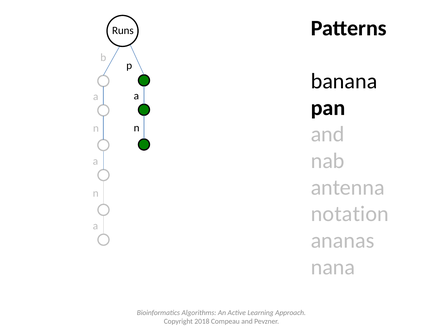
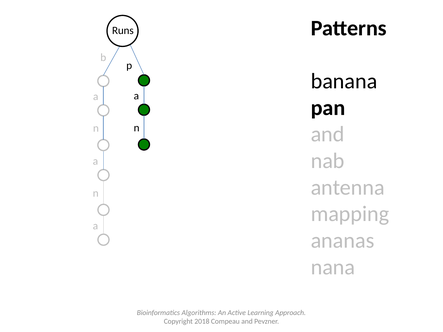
notation: notation -> mapping
